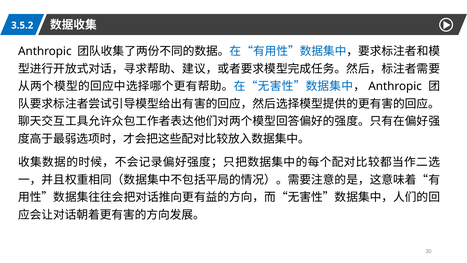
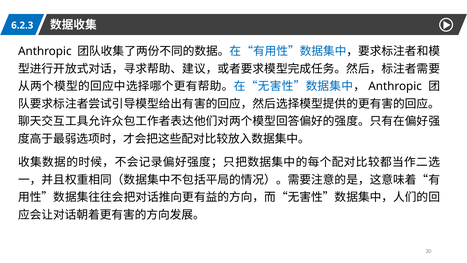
3.5.2: 3.5.2 -> 6.2.3
